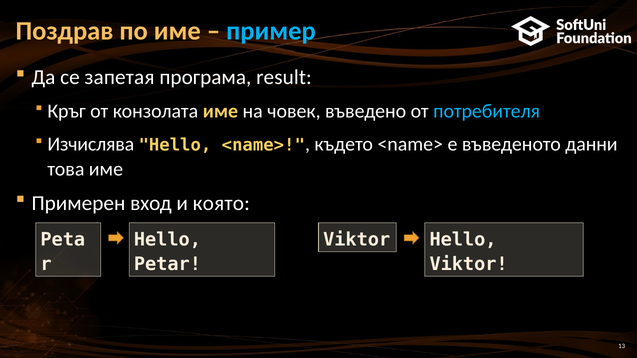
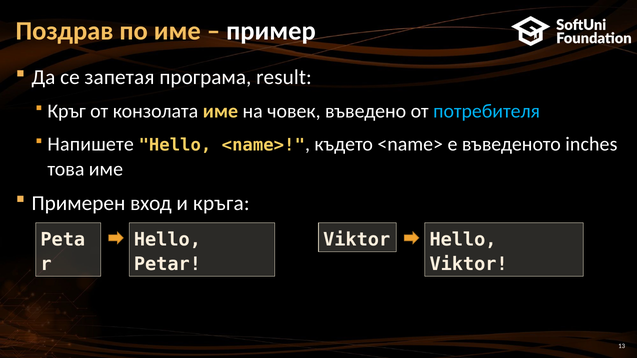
пример colour: light blue -> white
Изчислява: Изчислява -> Напишете
данни: данни -> inches
която: която -> кръга
